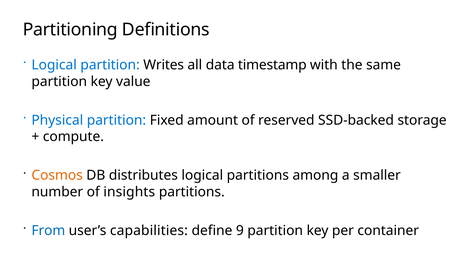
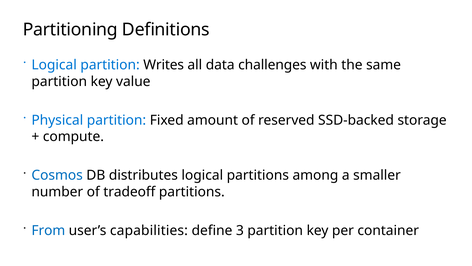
timestamp: timestamp -> challenges
Cosmos colour: orange -> blue
insights: insights -> tradeoff
9: 9 -> 3
